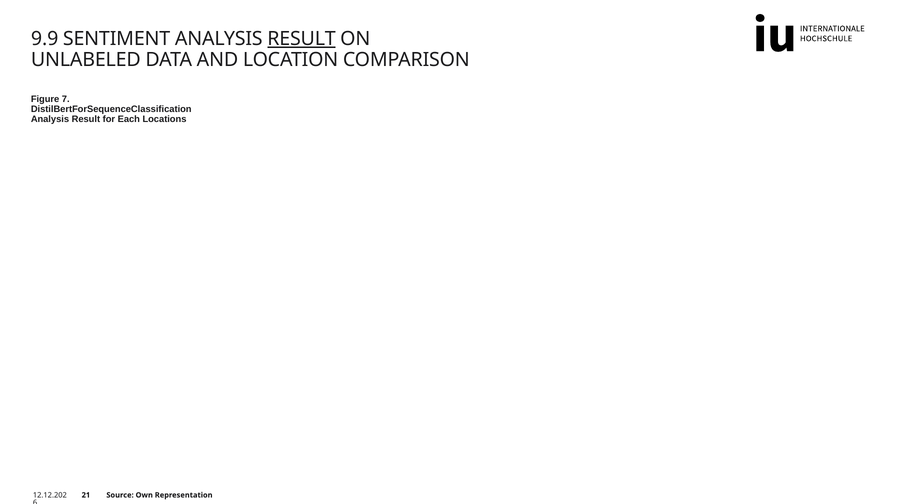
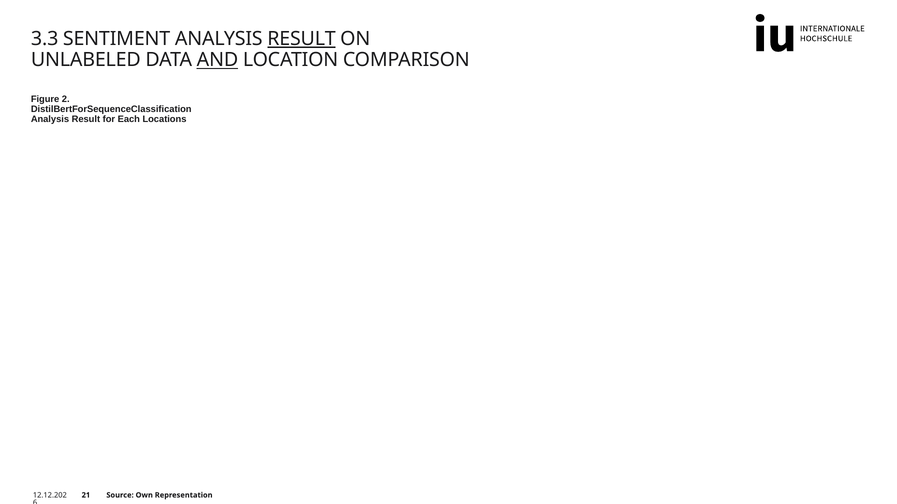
9.9: 9.9 -> 3.3
AND underline: none -> present
7: 7 -> 2
